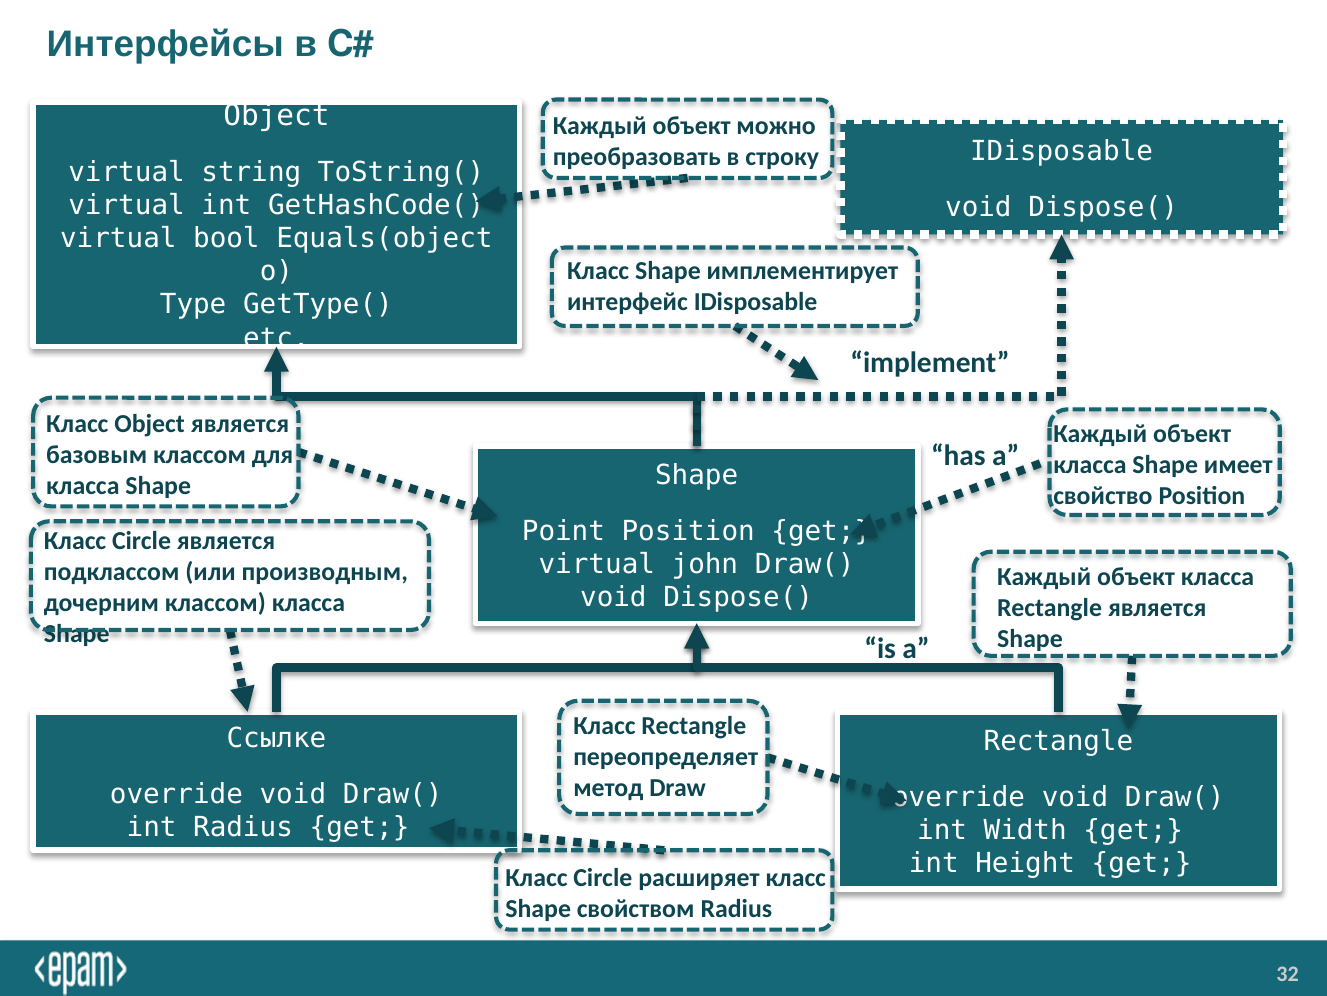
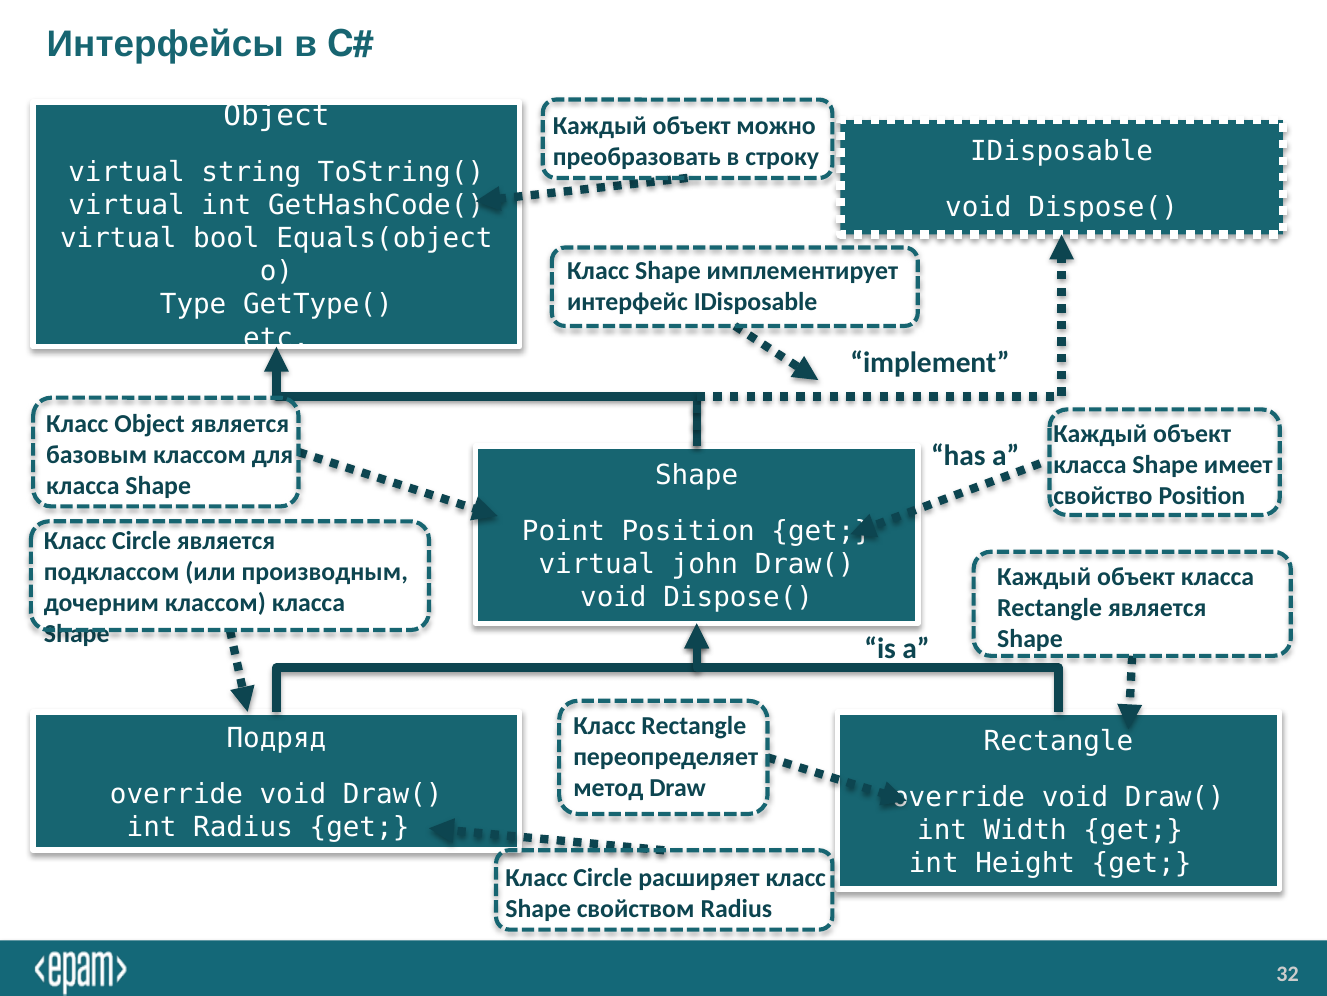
Ссылке: Ссылке -> Подряд
